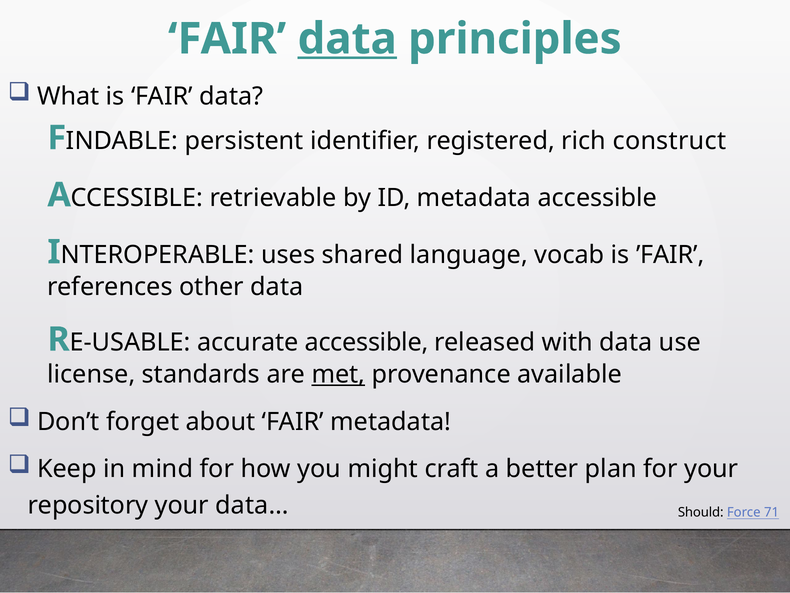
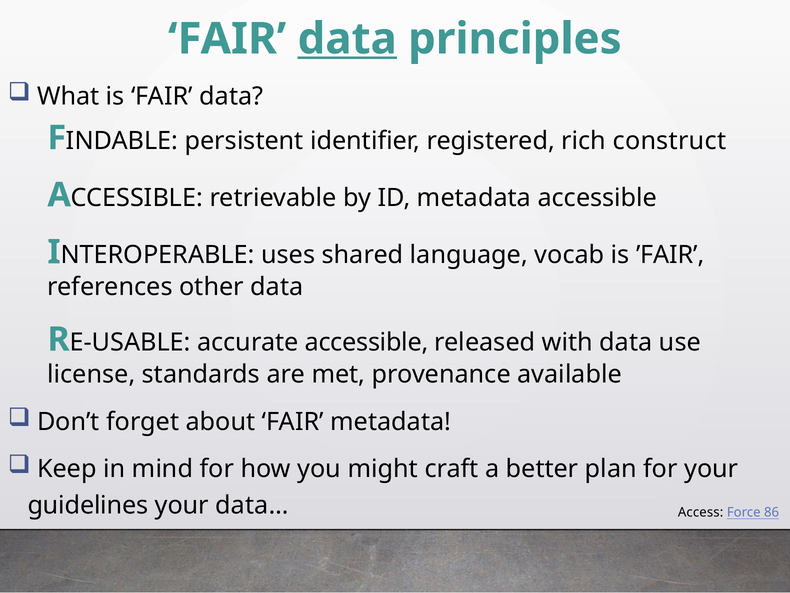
met underline: present -> none
repository: repository -> guidelines
Should: Should -> Access
71: 71 -> 86
